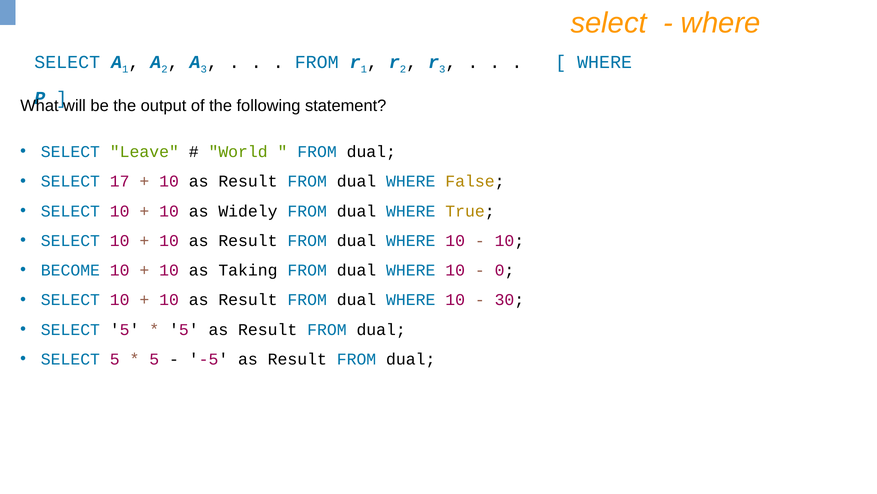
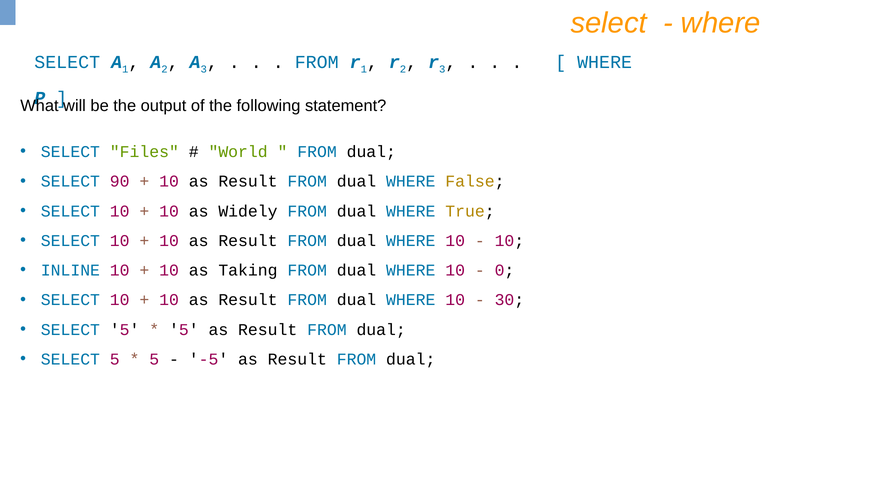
Leave: Leave -> Files
17: 17 -> 90
BECOME: BECOME -> INLINE
